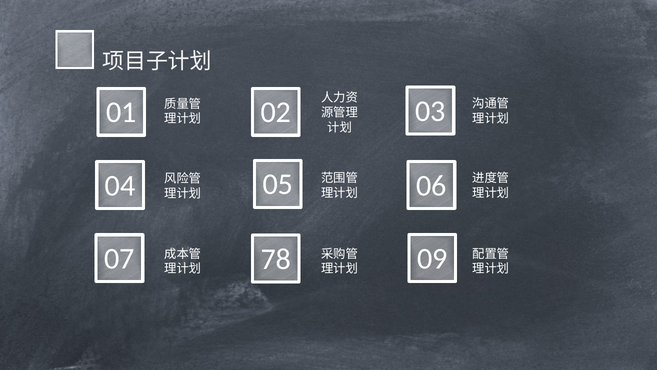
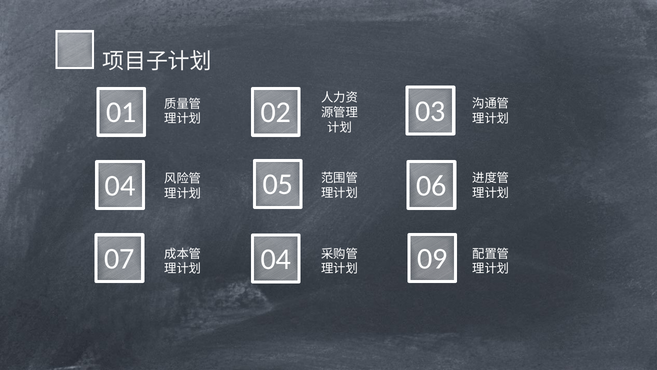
07 78: 78 -> 04
